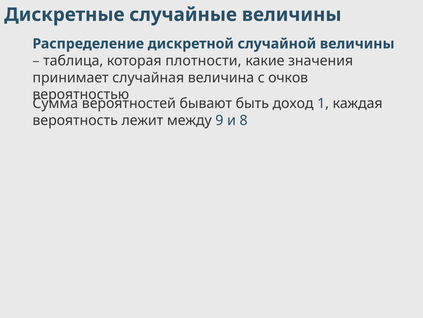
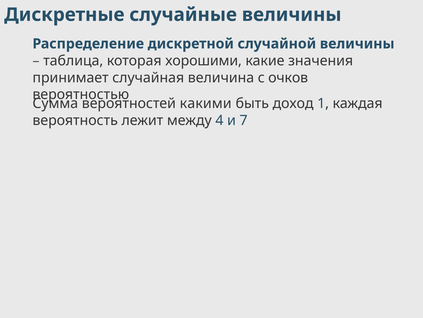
плотности: плотности -> хорошими
бывают: бывают -> какими
9: 9 -> 4
8: 8 -> 7
